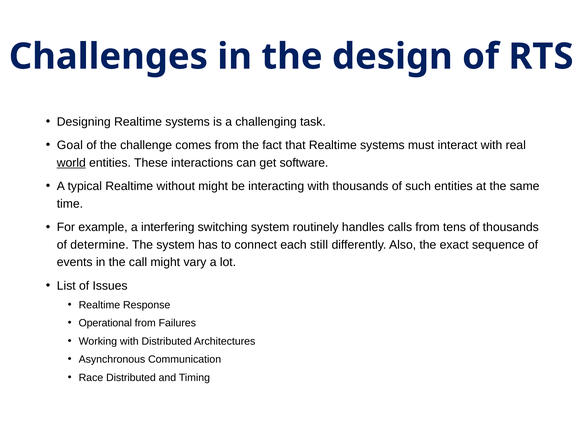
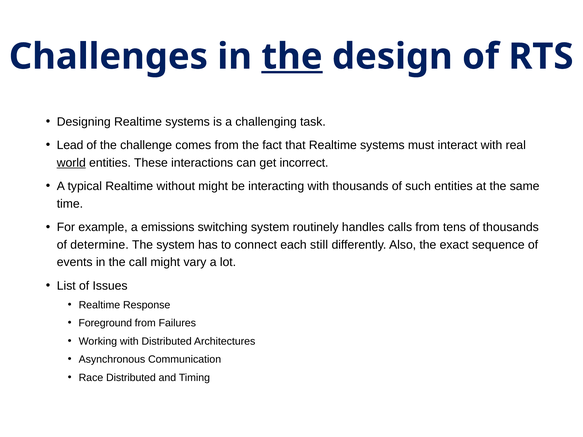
the at (292, 57) underline: none -> present
Goal: Goal -> Lead
software: software -> incorrect
interfering: interfering -> emissions
Operational: Operational -> Foreground
